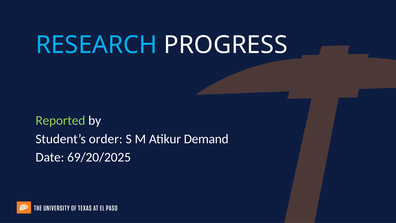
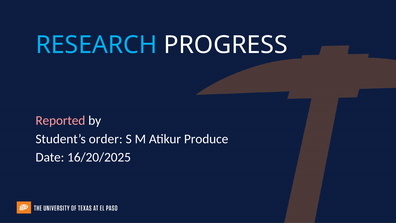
Reported colour: light green -> pink
Demand: Demand -> Produce
69/20/2025: 69/20/2025 -> 16/20/2025
